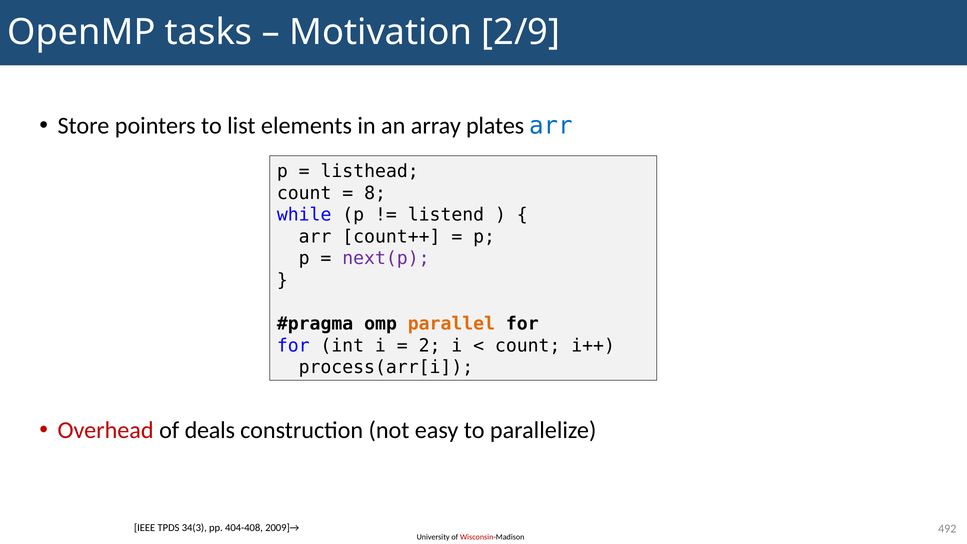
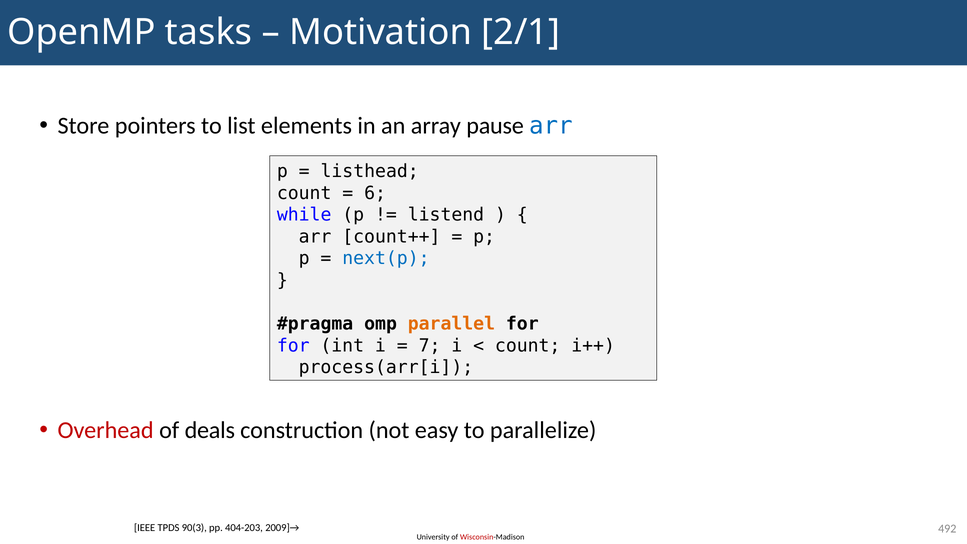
2/9: 2/9 -> 2/1
plates: plates -> pause
8: 8 -> 6
next(p colour: purple -> blue
2: 2 -> 7
34(3: 34(3 -> 90(3
404-408: 404-408 -> 404-203
